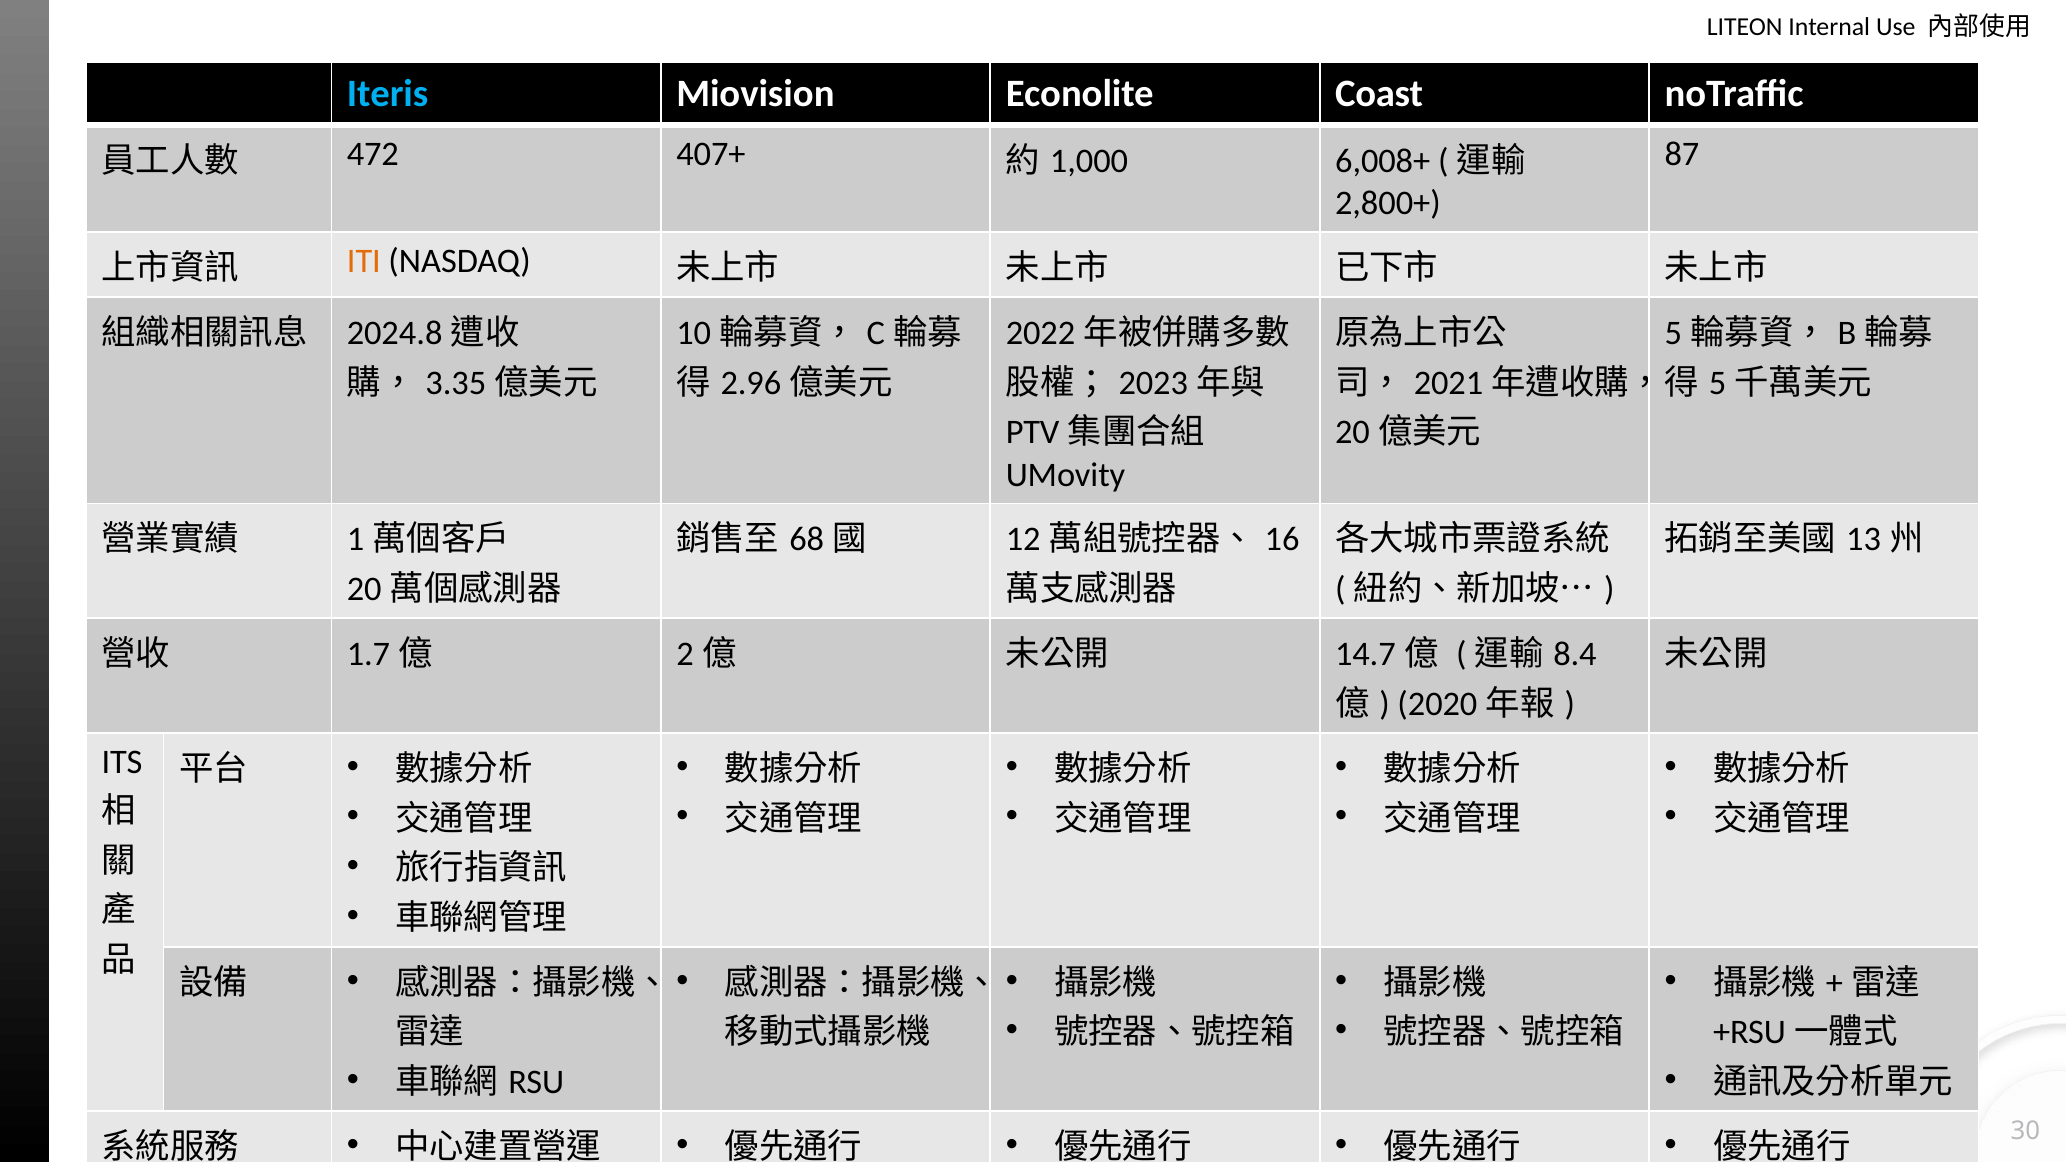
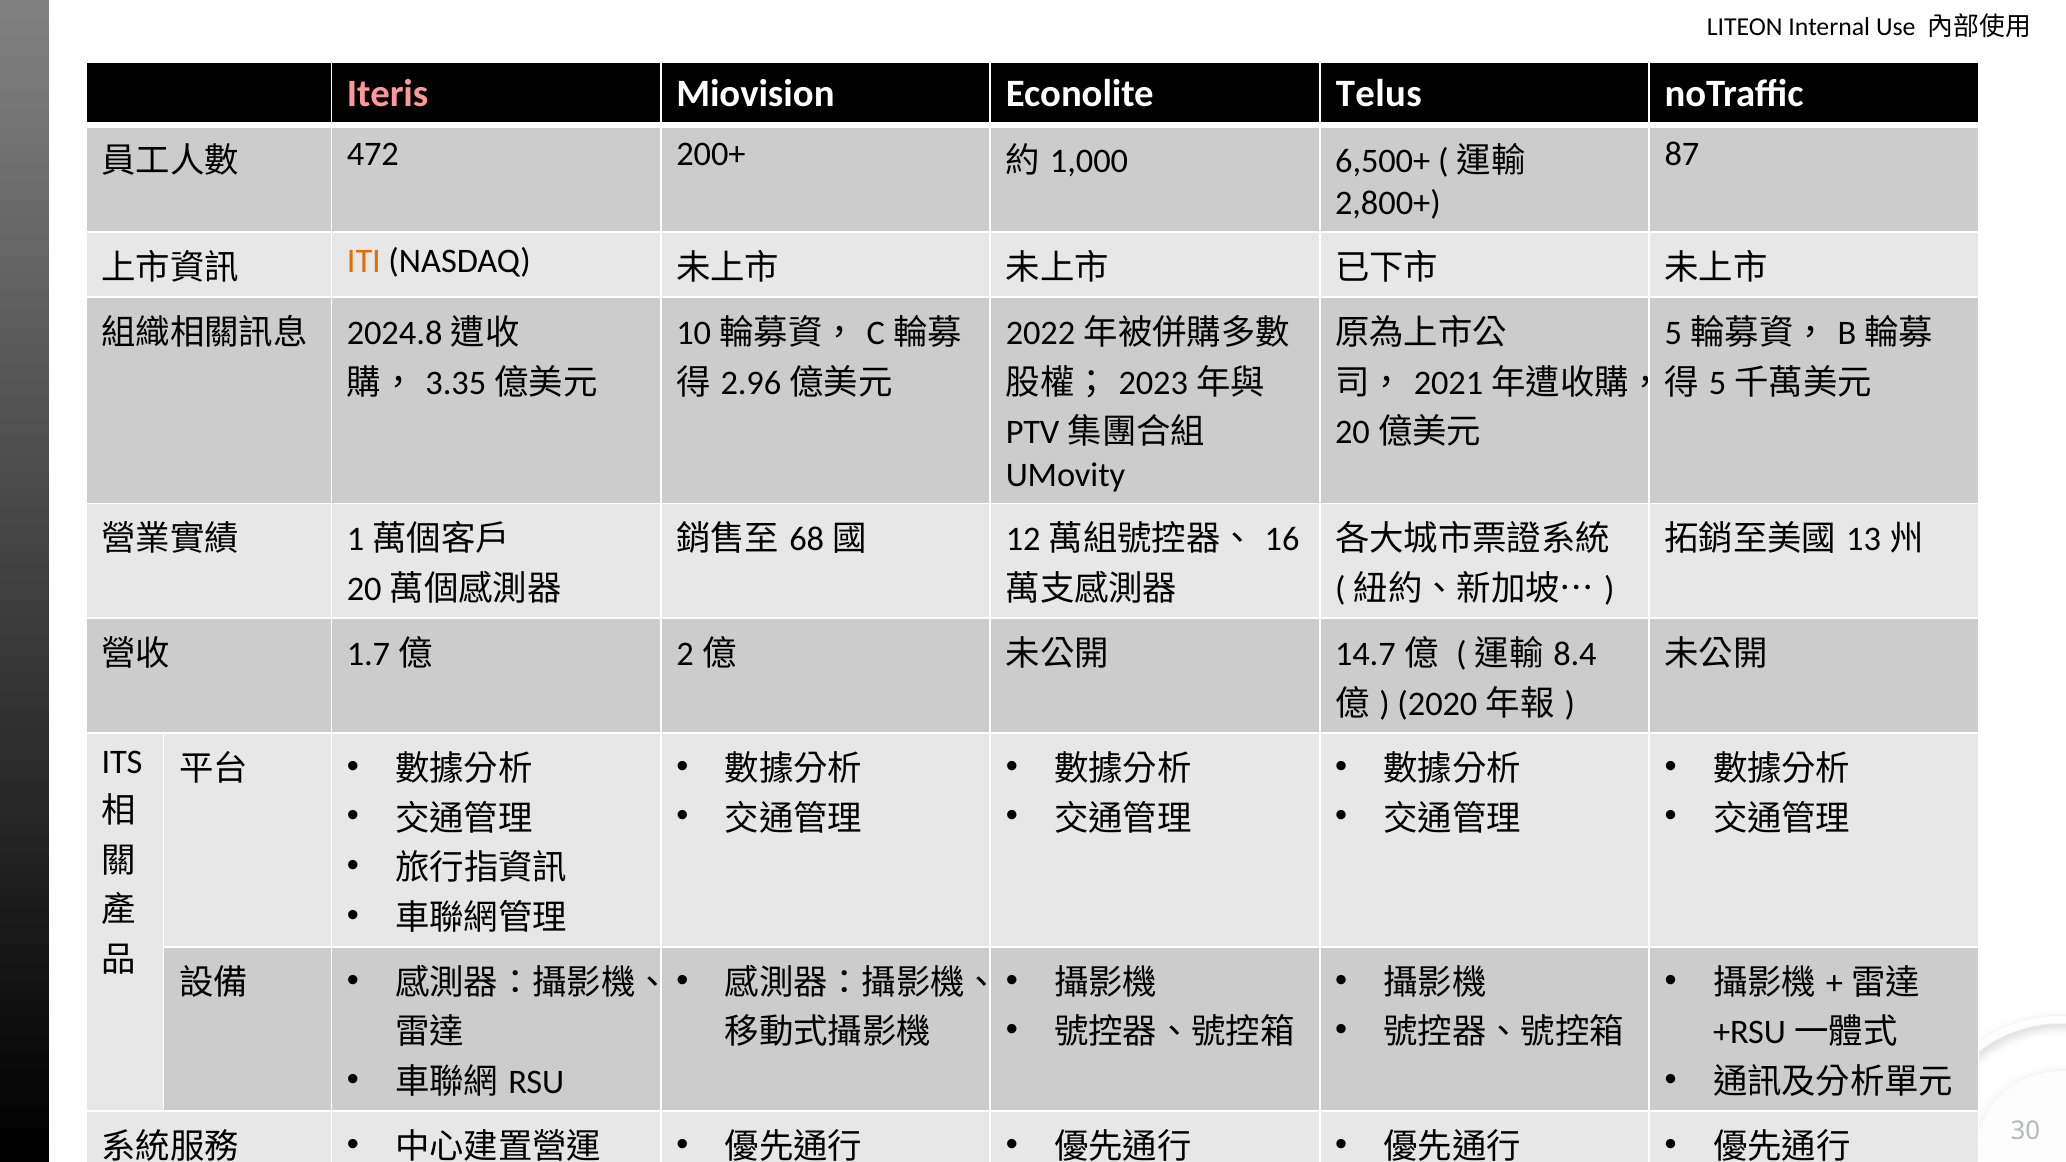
Iteris colour: light blue -> pink
Coast: Coast -> Telus
407+: 407+ -> 200+
6,008+: 6,008+ -> 6,500+
